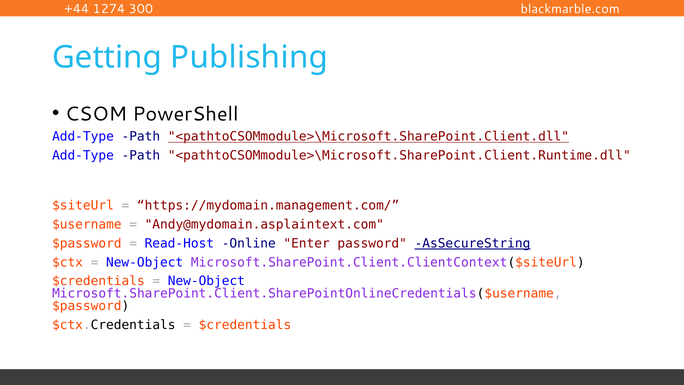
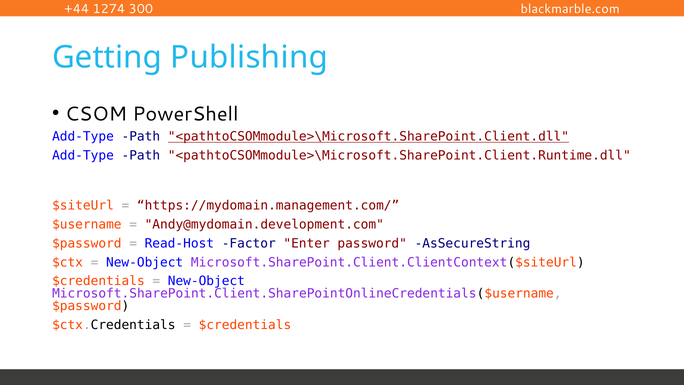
Andy@mydomain.asplaintext.com: Andy@mydomain.asplaintext.com -> Andy@mydomain.development.com
Online: Online -> Factor
AsSecureString underline: present -> none
